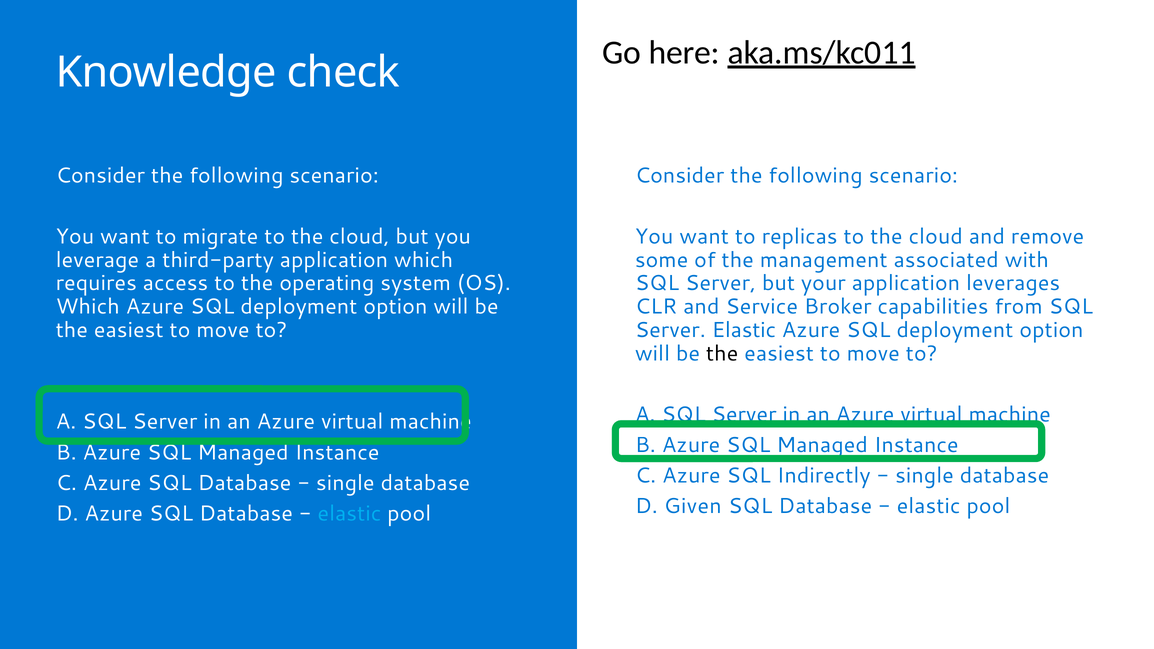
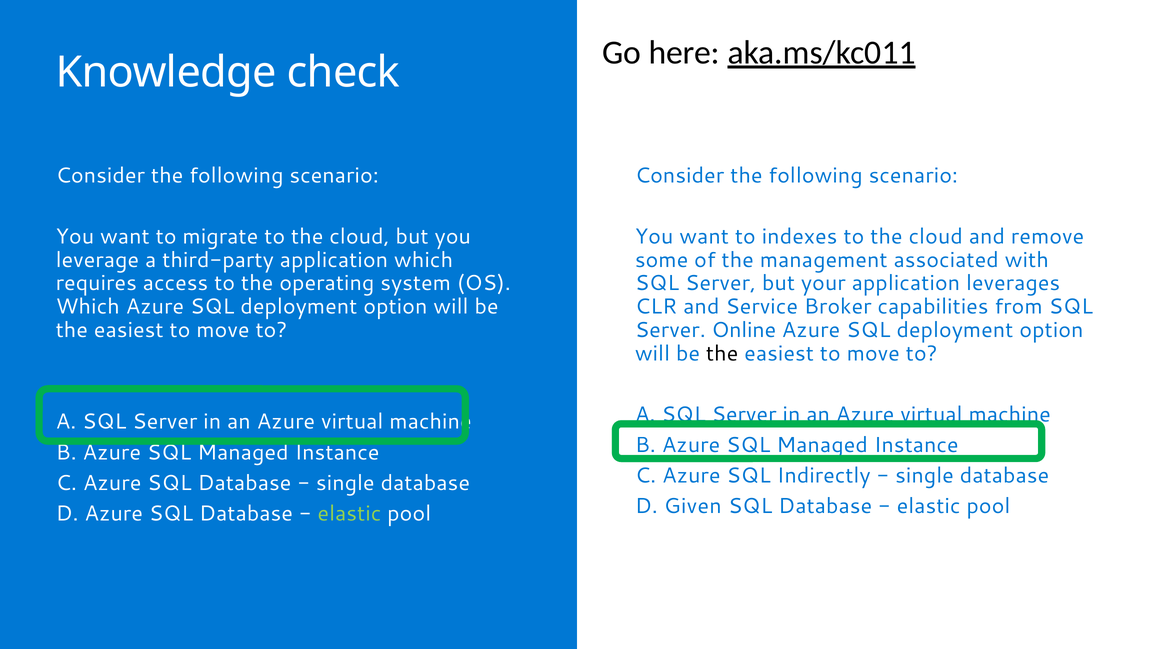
replicas: replicas -> indexes
Server Elastic: Elastic -> Online
elastic at (349, 514) colour: light blue -> light green
